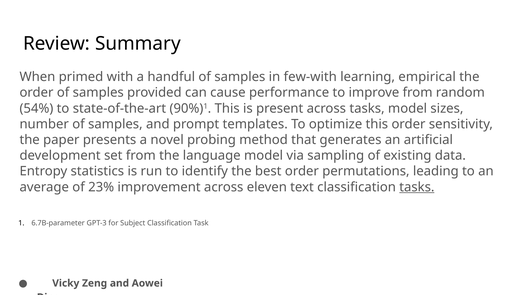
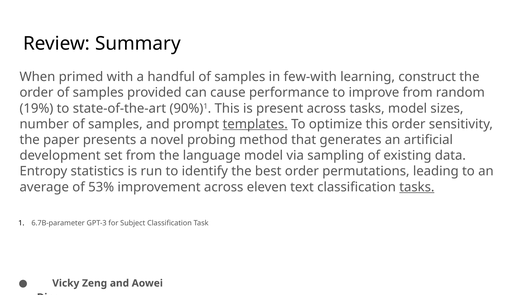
empirical: empirical -> construct
54%: 54% -> 19%
templates underline: none -> present
23%: 23% -> 53%
